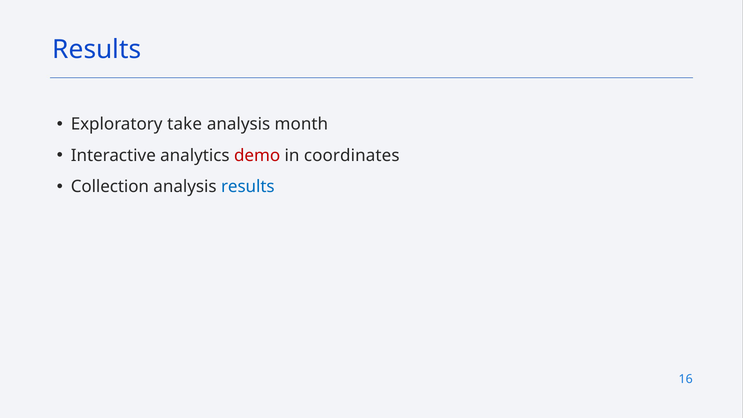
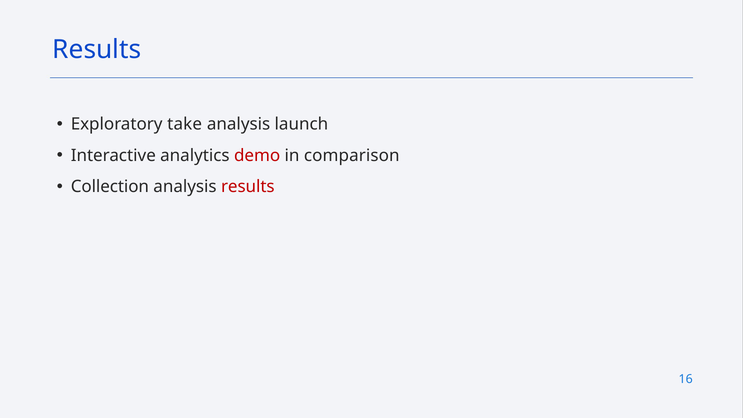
month: month -> launch
coordinates: coordinates -> comparison
results at (248, 187) colour: blue -> red
